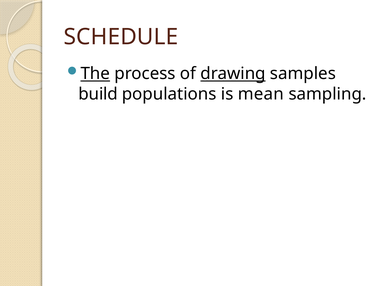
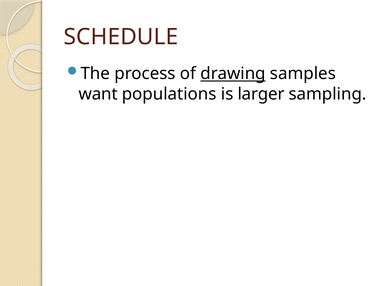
The underline: present -> none
build: build -> want
mean: mean -> larger
